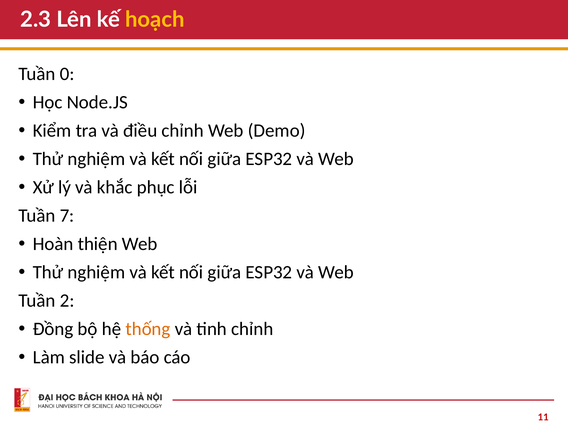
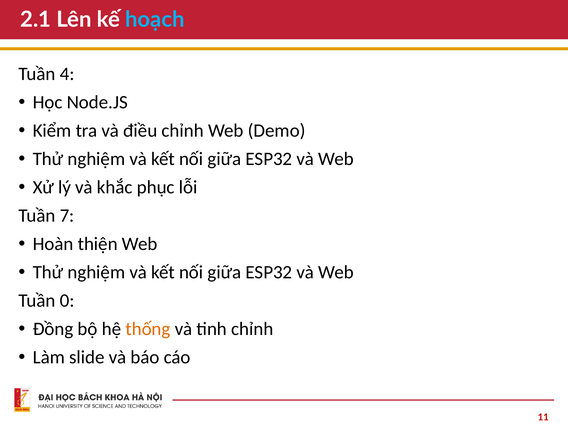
2.3: 2.3 -> 2.1
hoạch colour: yellow -> light blue
0: 0 -> 4
2: 2 -> 0
